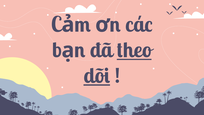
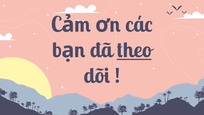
dõi underline: present -> none
